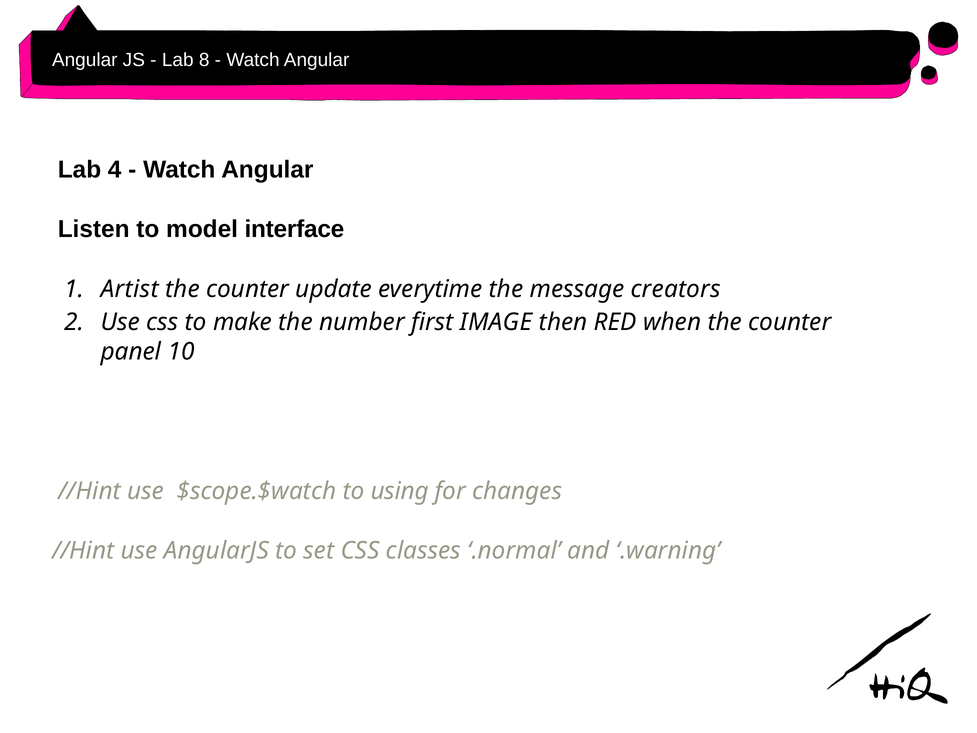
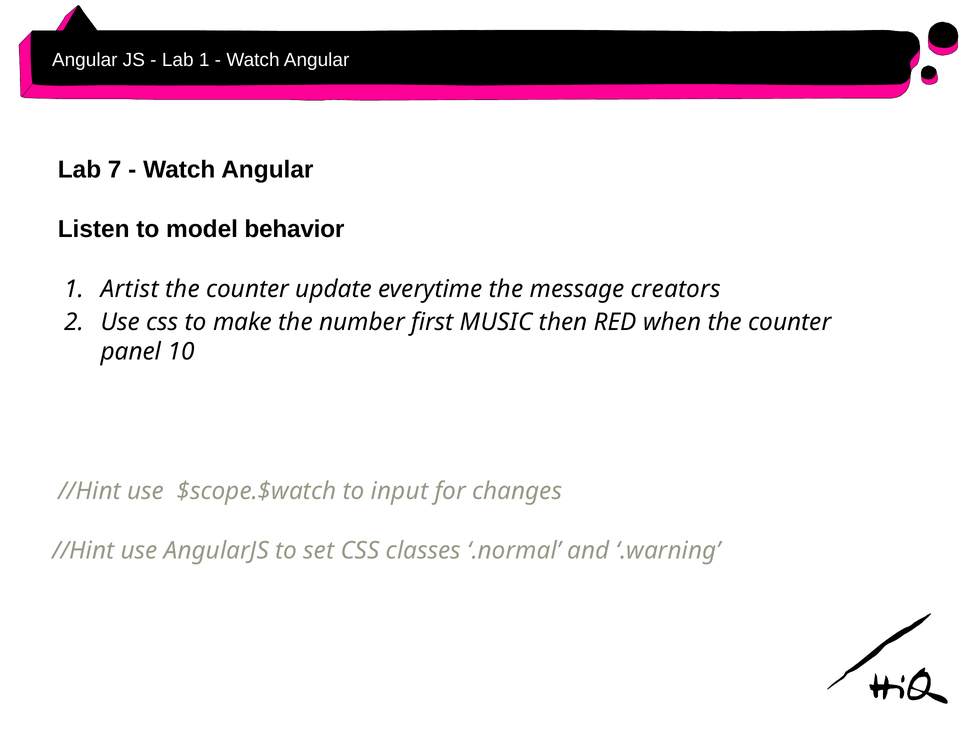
Lab 8: 8 -> 1
4: 4 -> 7
interface: interface -> behavior
IMAGE: IMAGE -> MUSIC
using: using -> input
